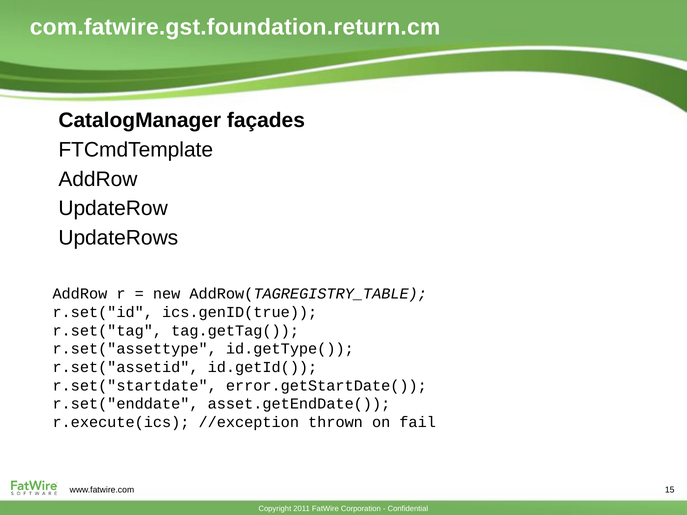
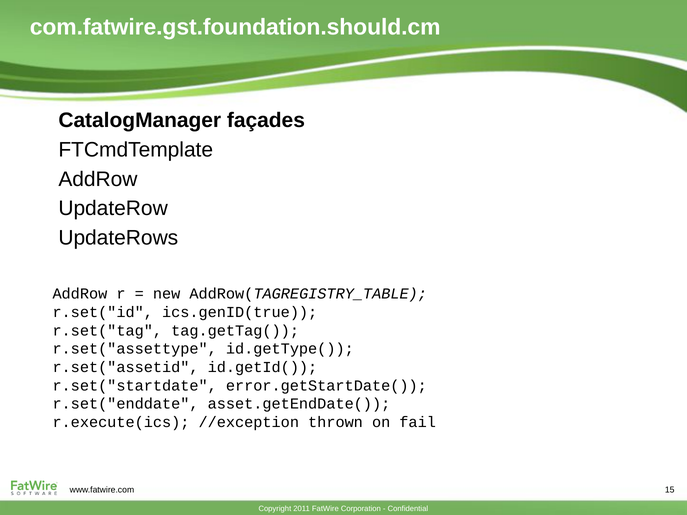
com.fatwire.gst.foundation.return.cm: com.fatwire.gst.foundation.return.cm -> com.fatwire.gst.foundation.should.cm
